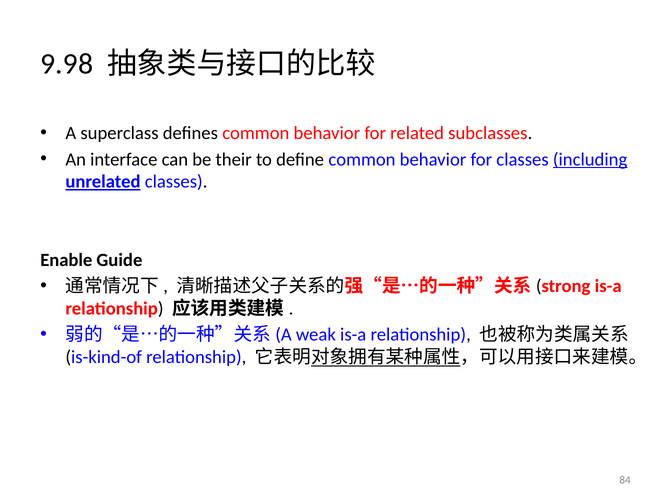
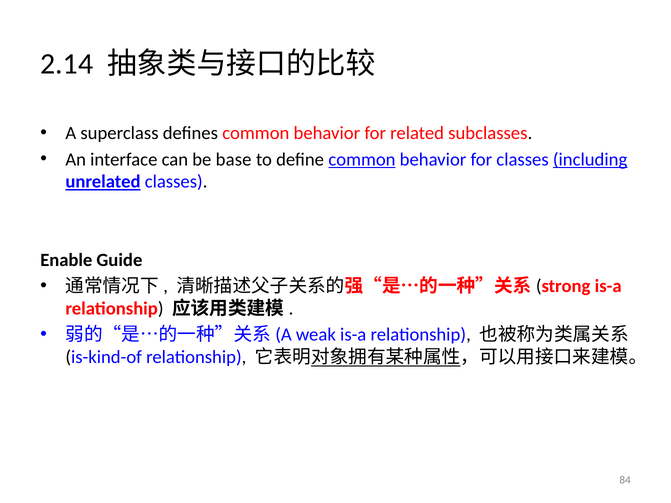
9.98: 9.98 -> 2.14
their: their -> base
common at (362, 159) underline: none -> present
